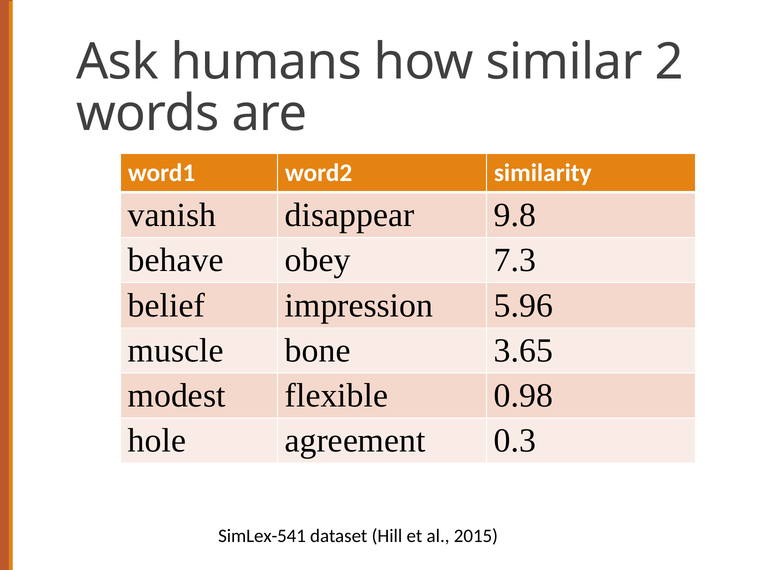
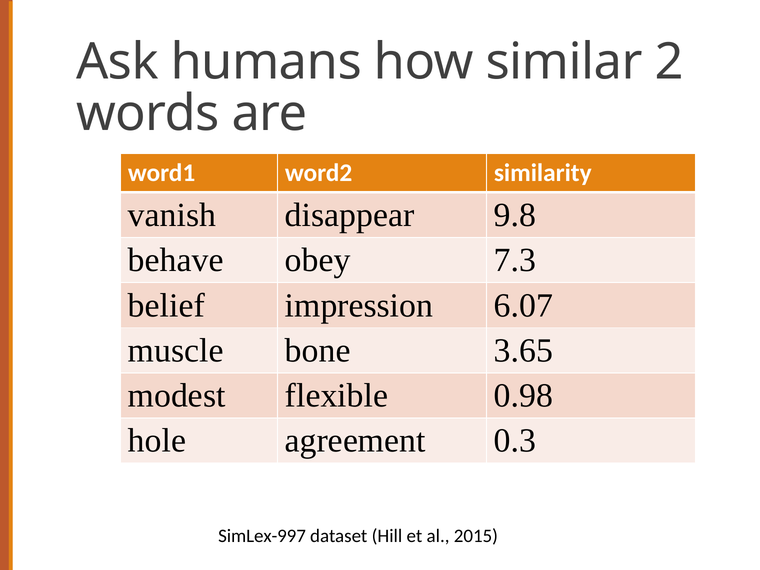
5.96: 5.96 -> 6.07
SimLex-541: SimLex-541 -> SimLex-997
